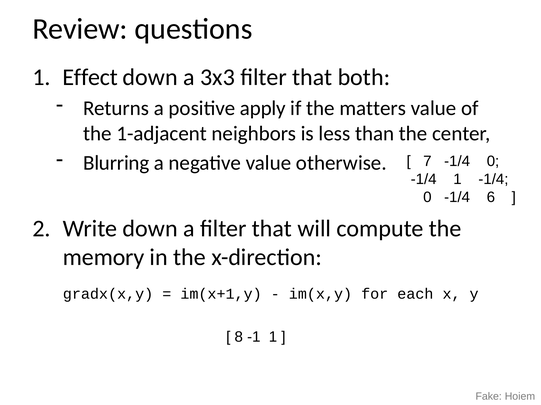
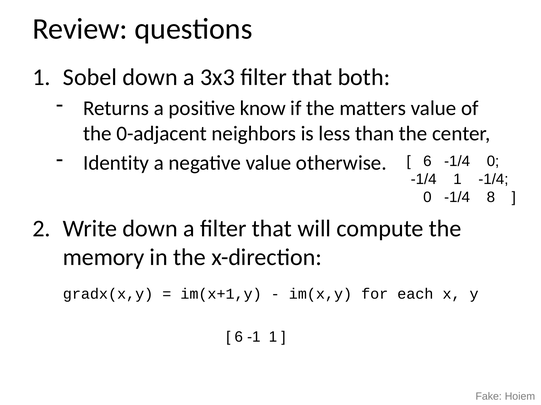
Effect: Effect -> Sobel
apply: apply -> know
1-adjacent: 1-adjacent -> 0-adjacent
Blurring: Blurring -> Identity
7 at (427, 162): 7 -> 6
6: 6 -> 8
8 at (239, 337): 8 -> 6
